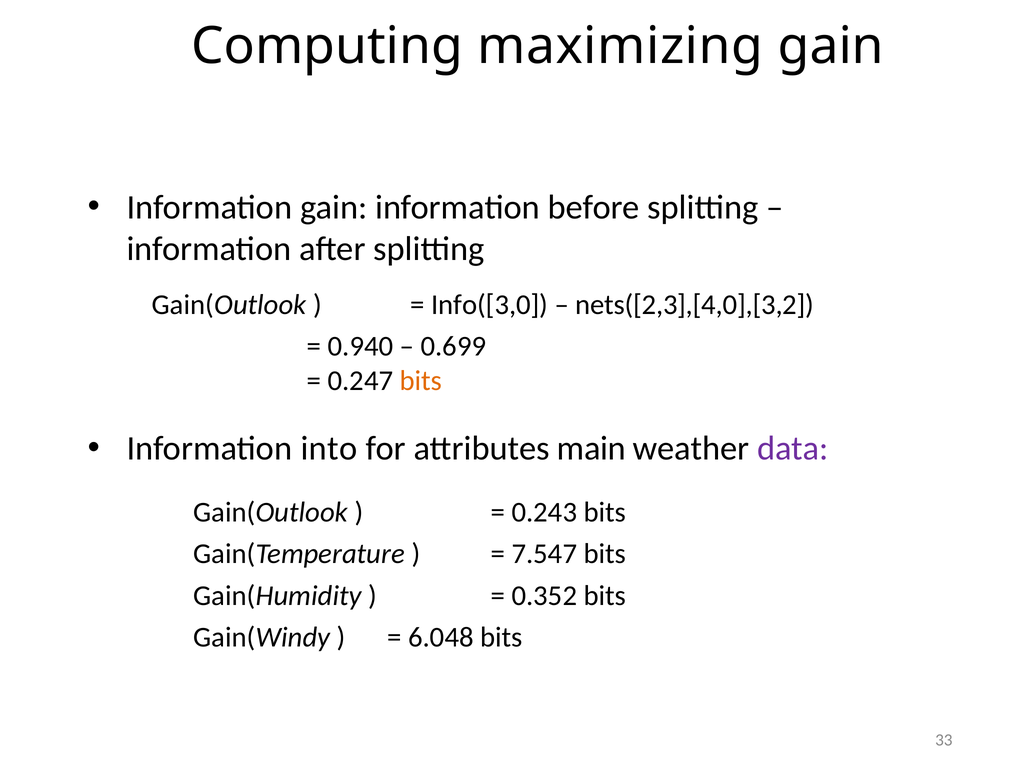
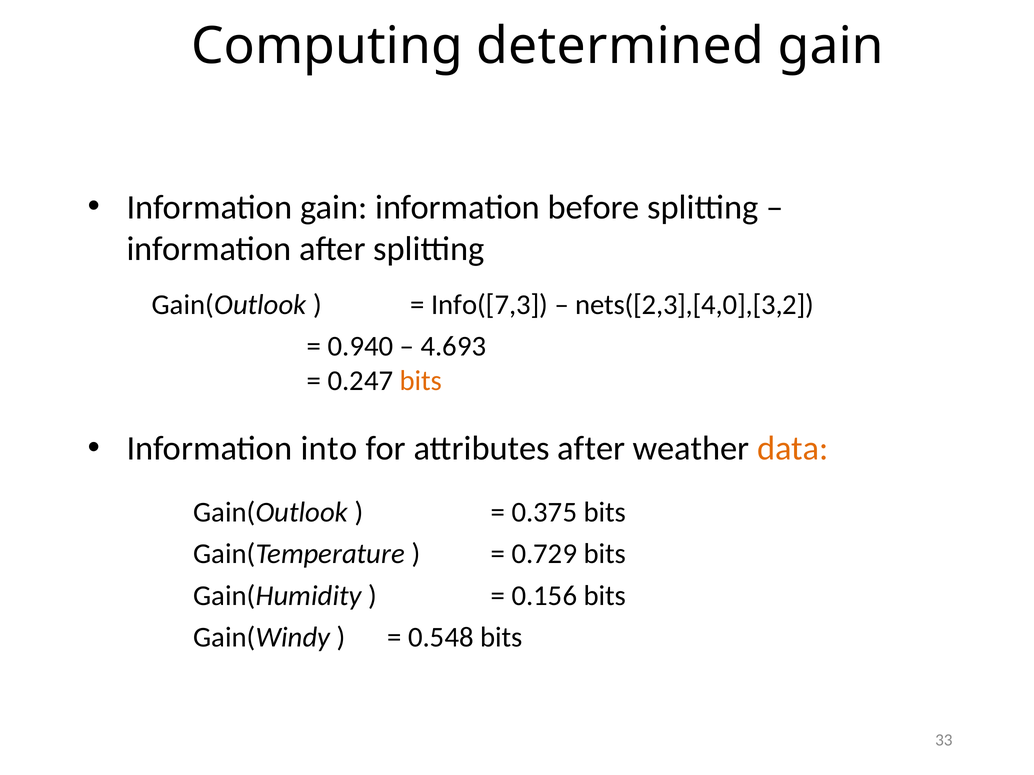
maximizing: maximizing -> determined
Info([3,0: Info([3,0 -> Info([7,3
0.699: 0.699 -> 4.693
attributes main: main -> after
data colour: purple -> orange
0.243: 0.243 -> 0.375
7.547: 7.547 -> 0.729
0.352: 0.352 -> 0.156
6.048: 6.048 -> 0.548
